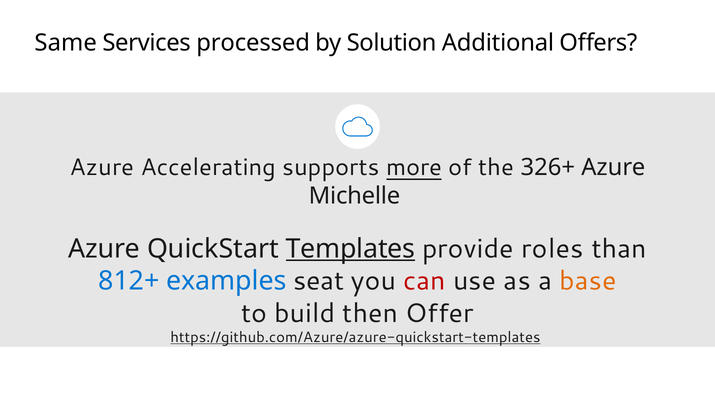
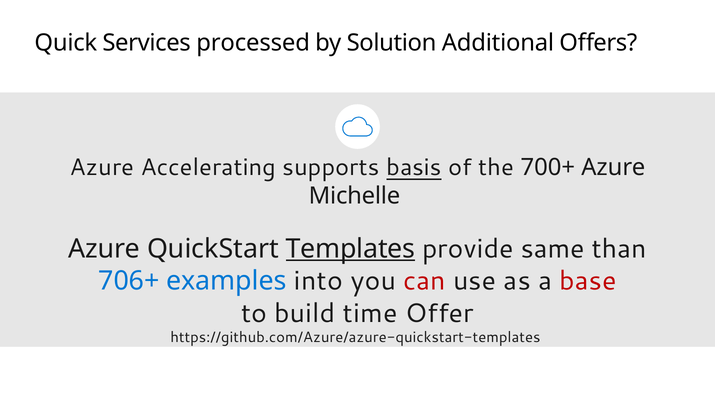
Same: Same -> Quick
more: more -> basis
326+: 326+ -> 700+
roles: roles -> same
812+: 812+ -> 706+
seat: seat -> into
base colour: orange -> red
then: then -> time
https://github.com/Azure/azure-quickstart-templates underline: present -> none
